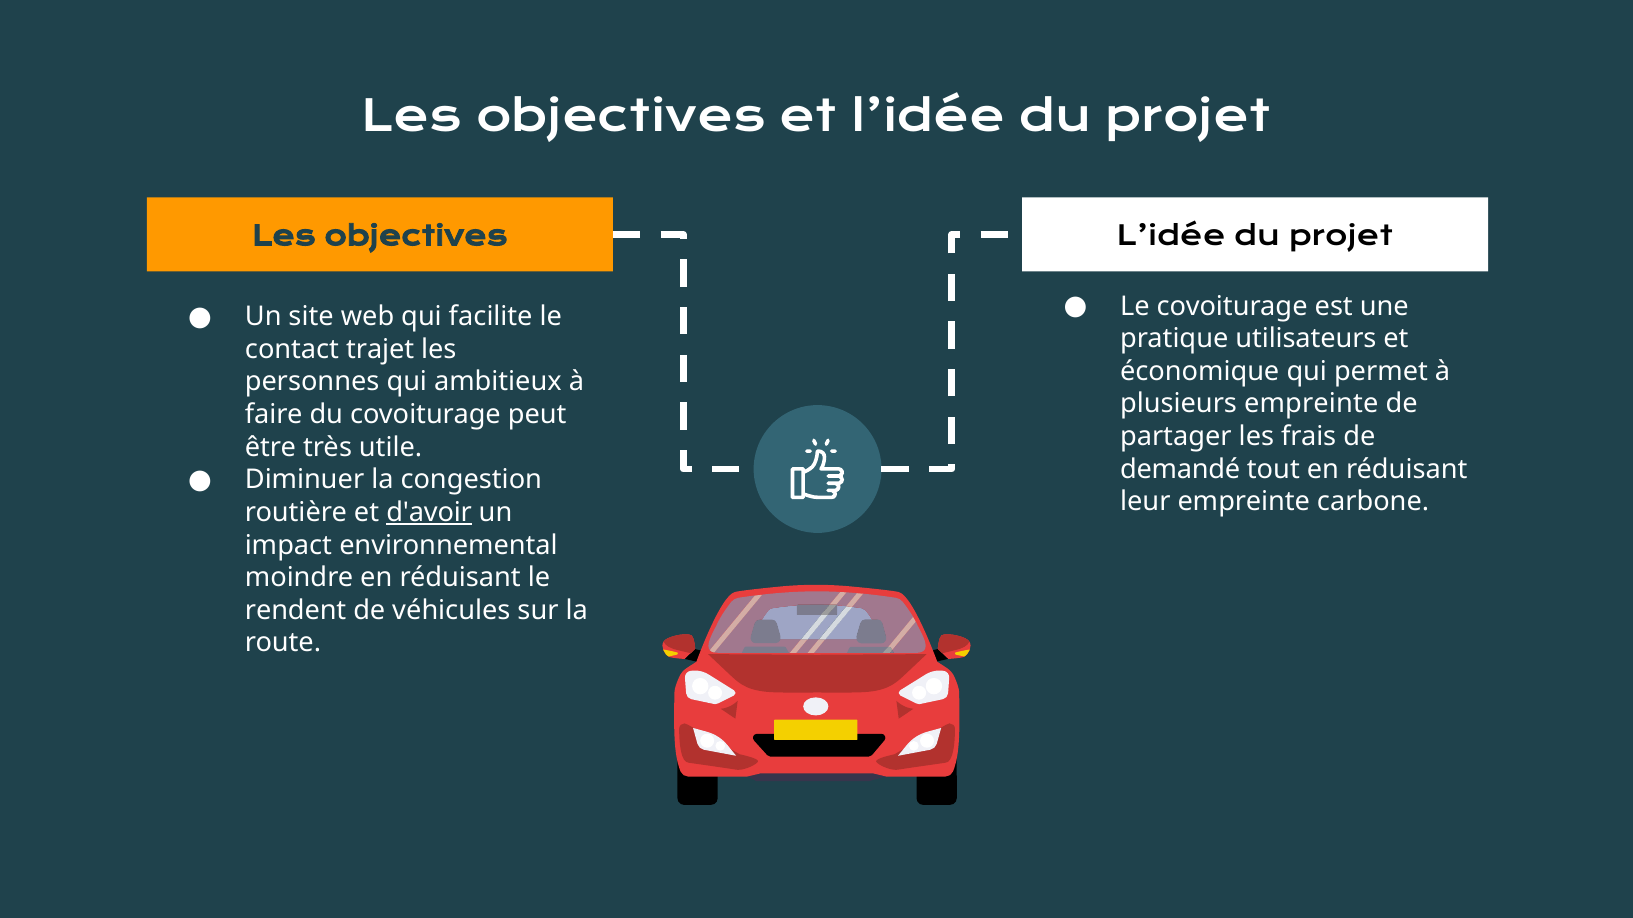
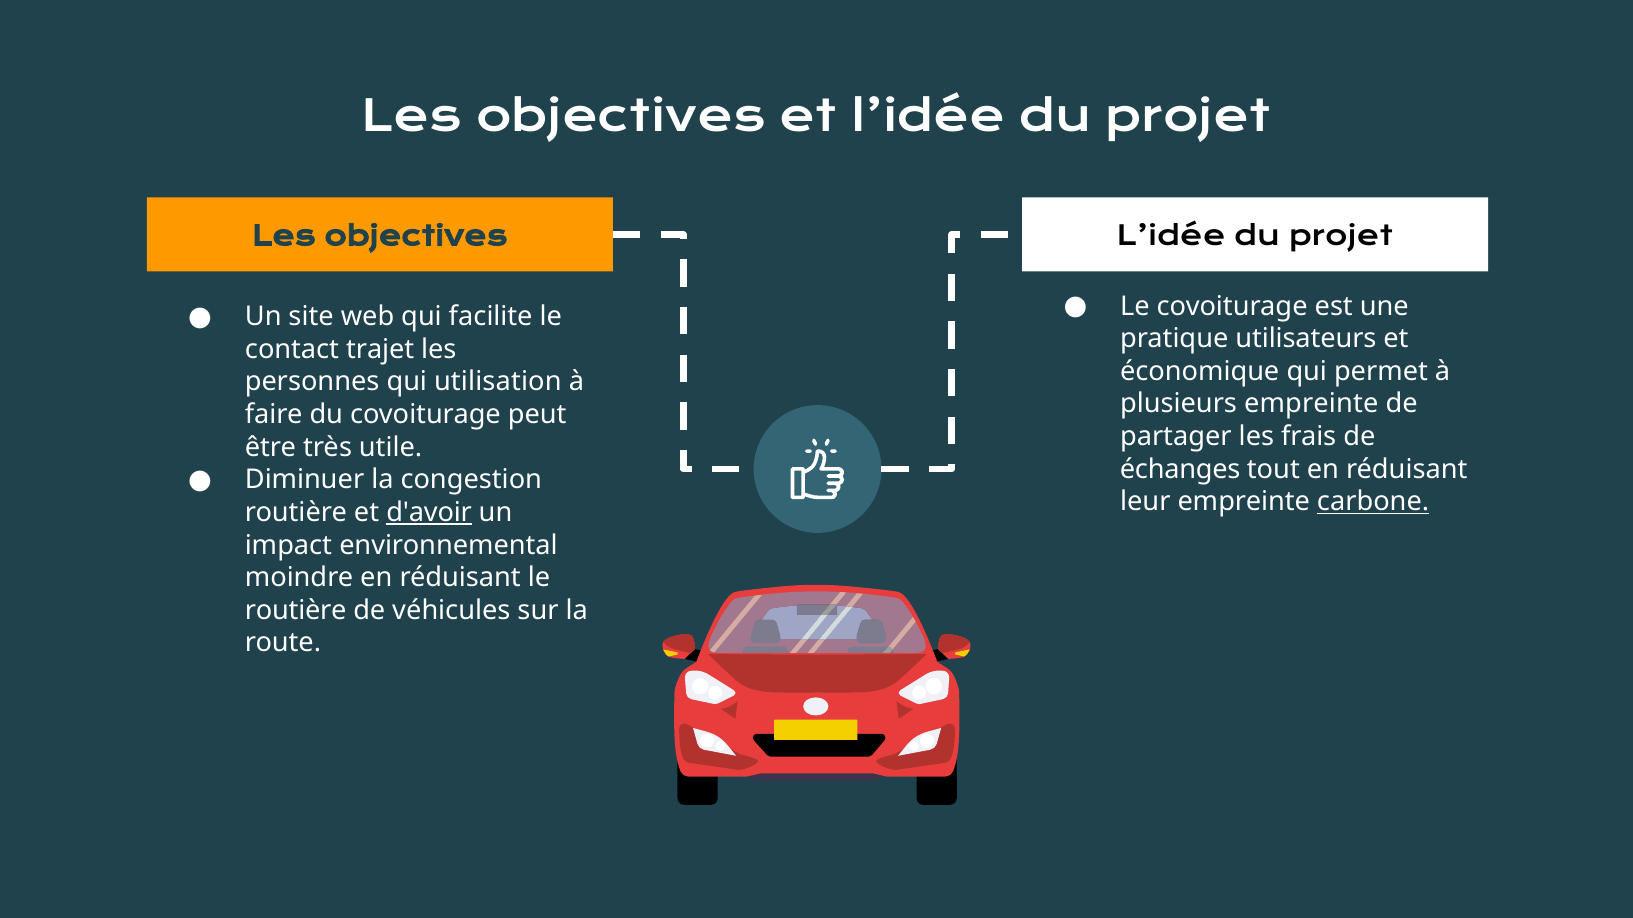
ambitieux: ambitieux -> utilisation
demandé: demandé -> échanges
carbone underline: none -> present
rendent at (296, 611): rendent -> routière
